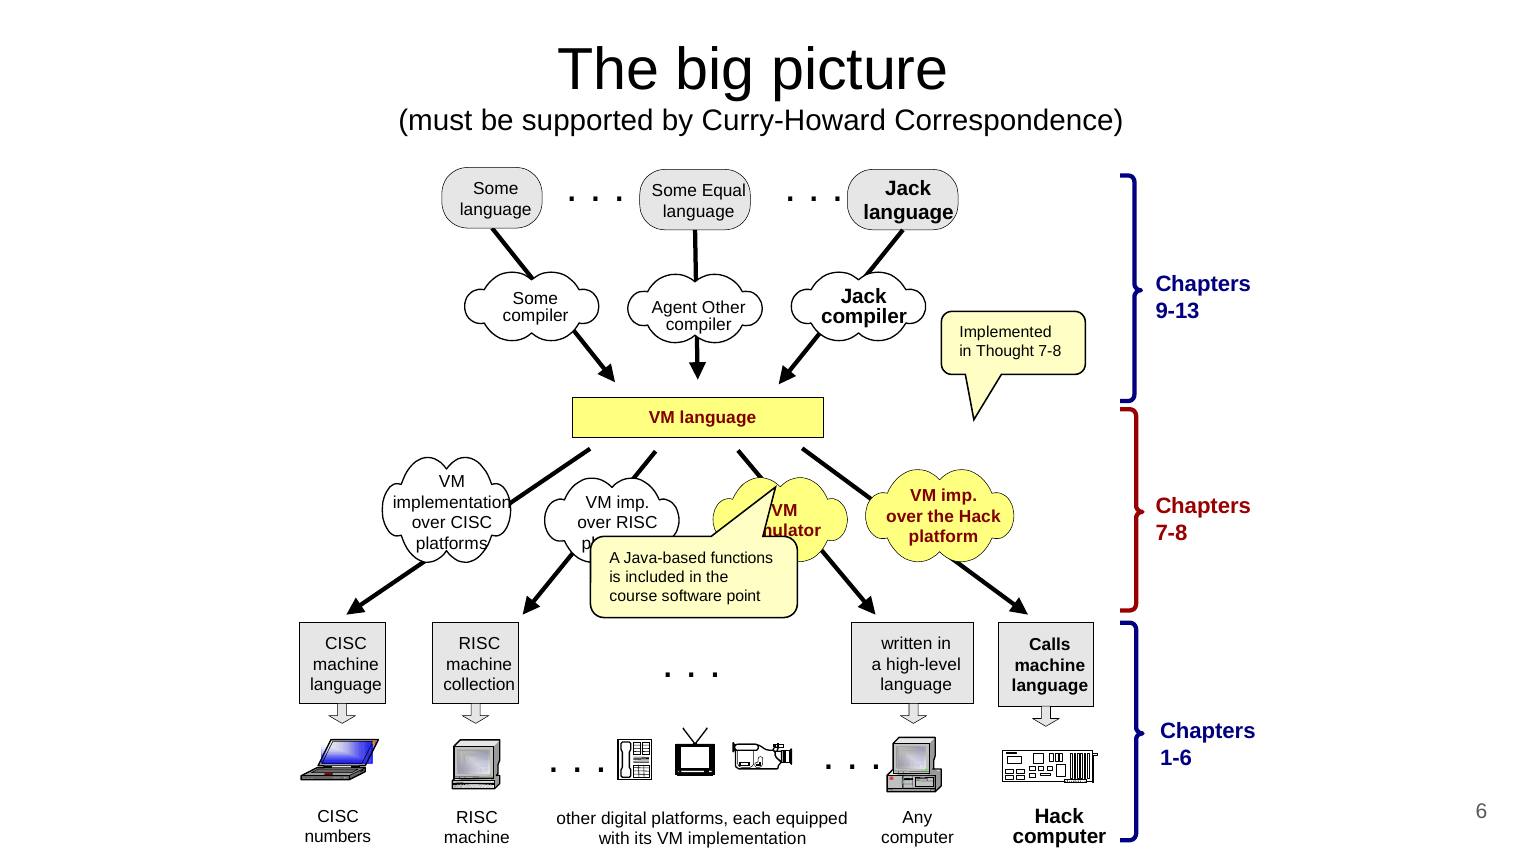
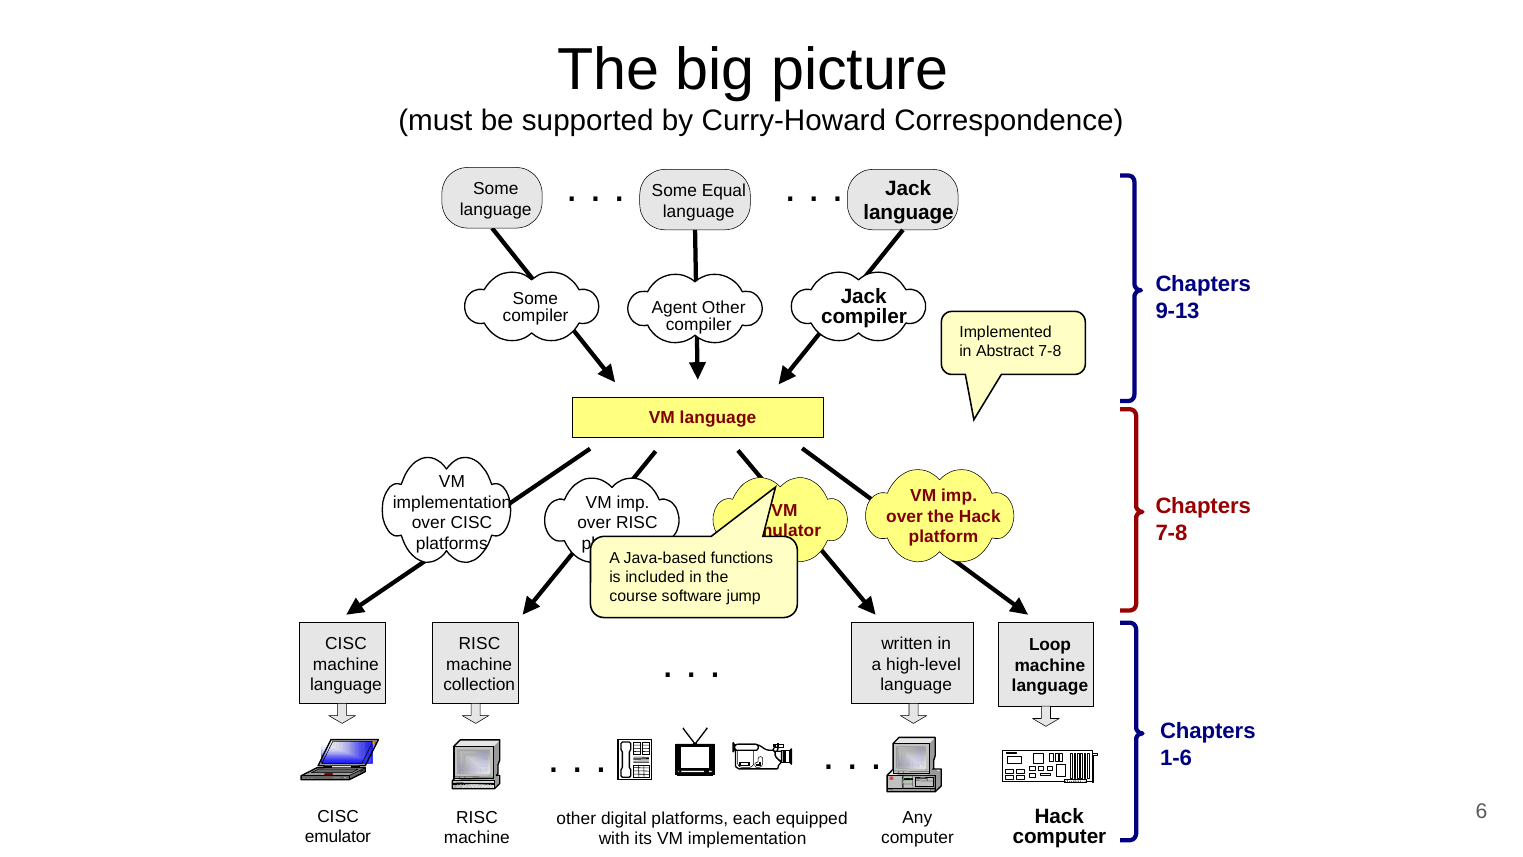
Thought: Thought -> Abstract
point: point -> jump
Calls: Calls -> Loop
numbers at (338, 837): numbers -> emulator
